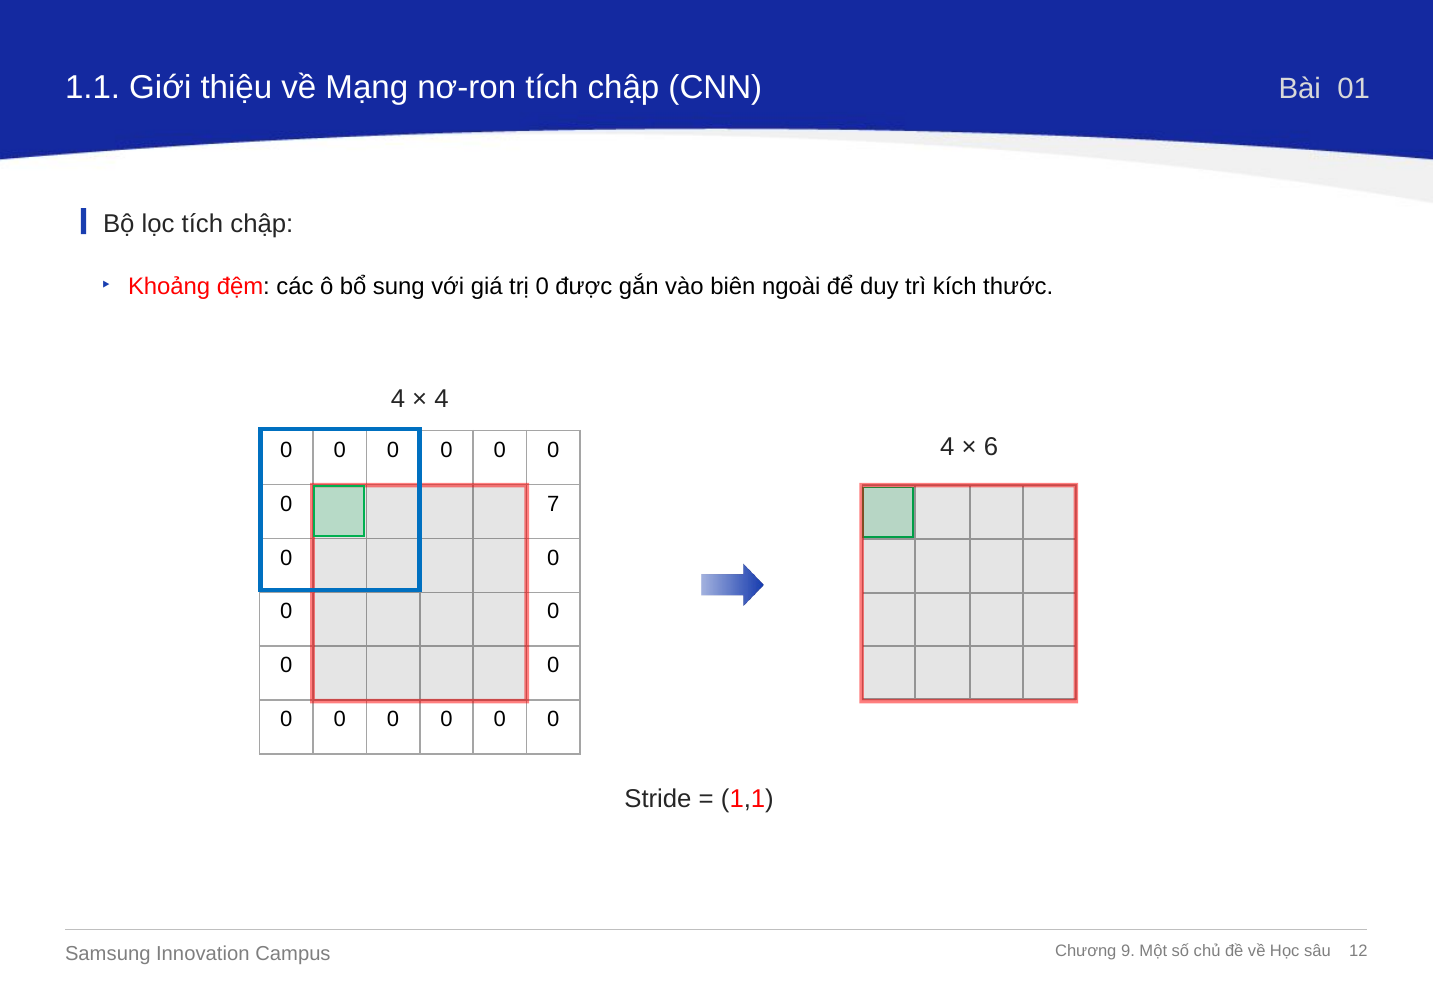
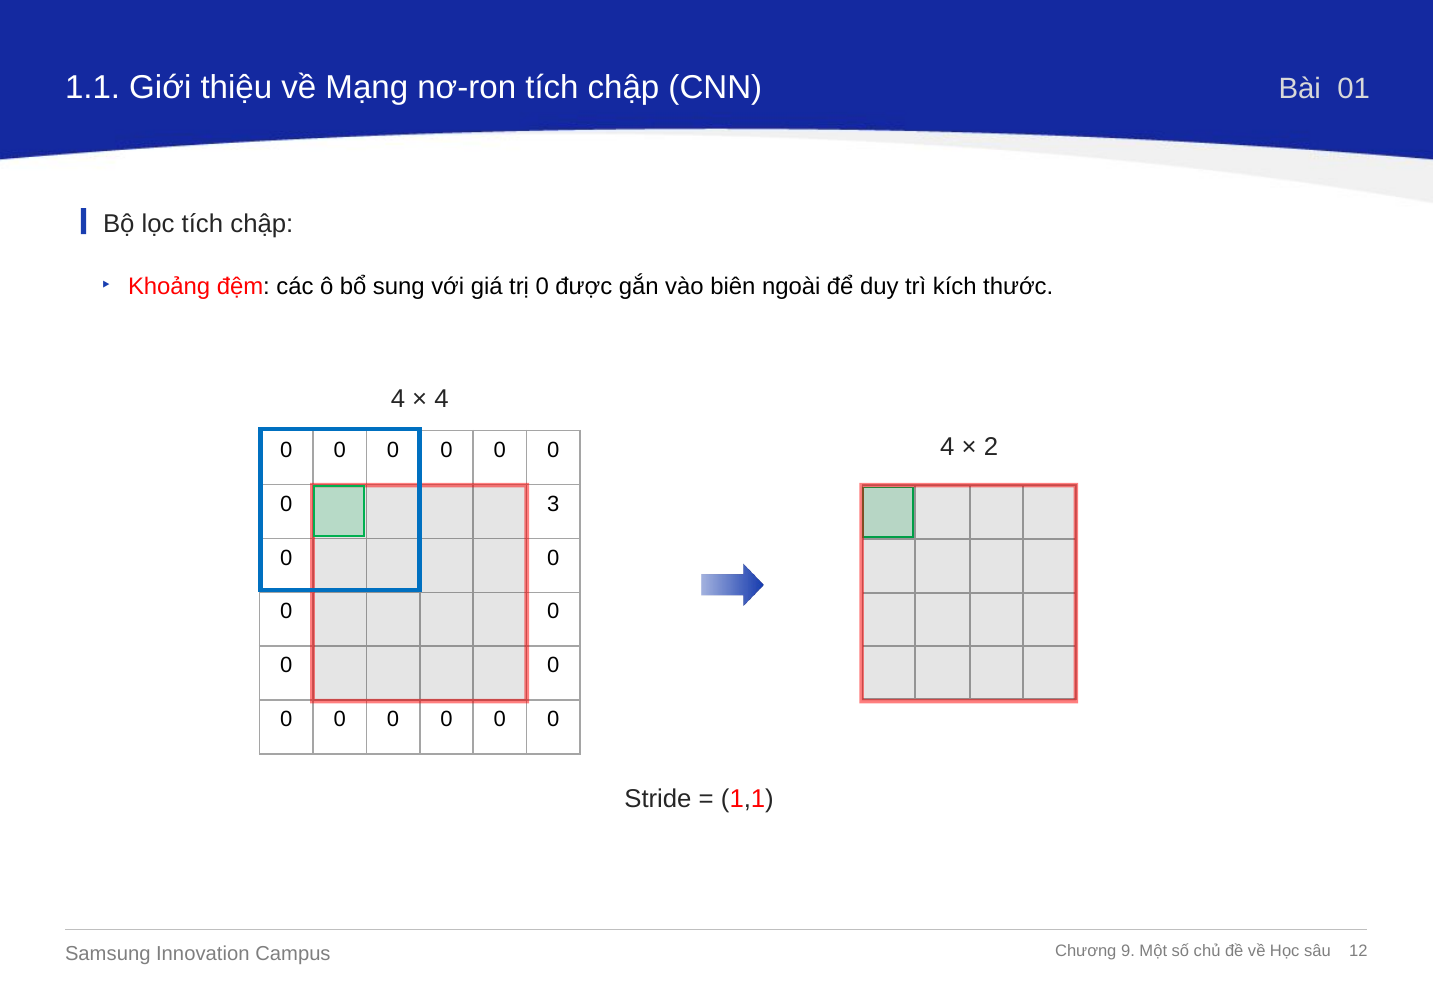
6: 6 -> 2
7: 7 -> 3
